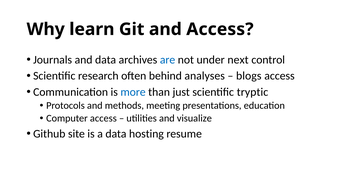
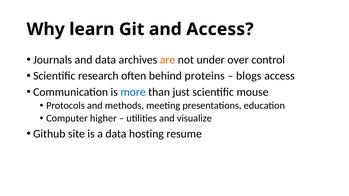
are colour: blue -> orange
next: next -> over
analyses: analyses -> proteins
tryptic: tryptic -> mouse
Computer access: access -> higher
